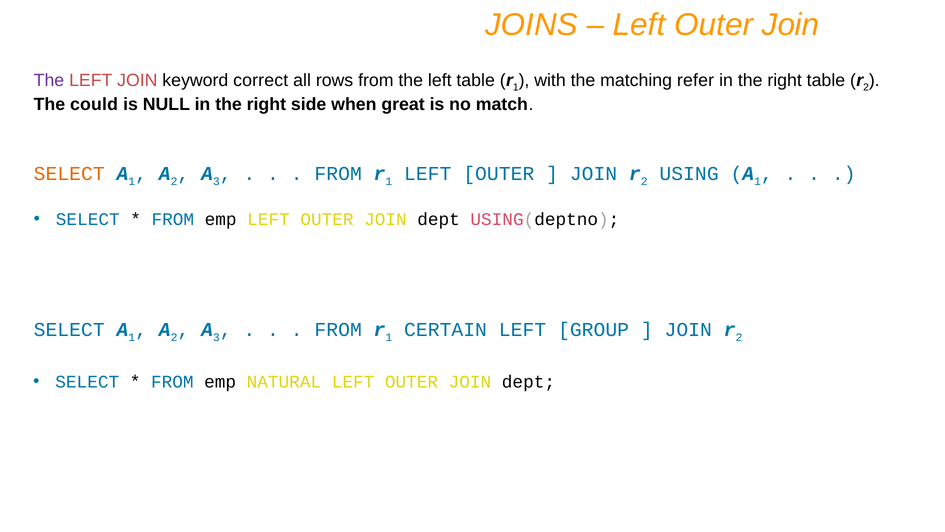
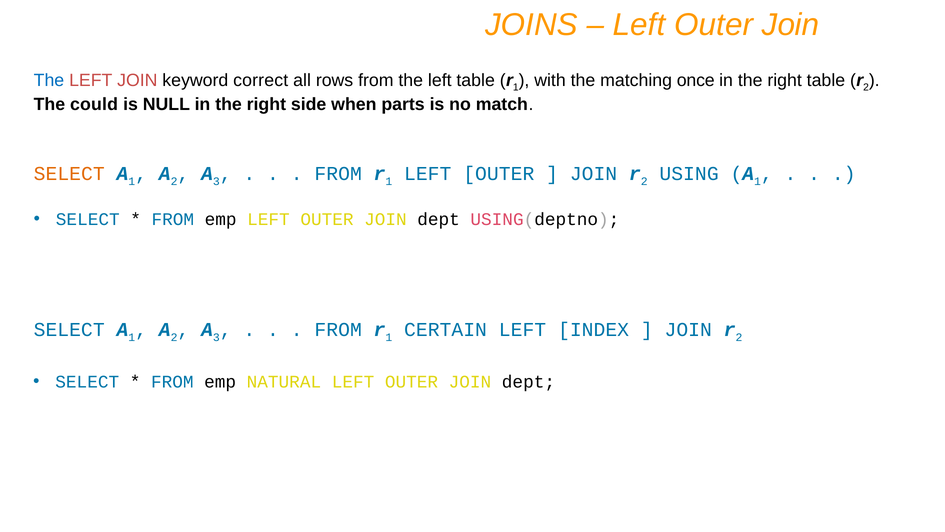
The at (49, 80) colour: purple -> blue
refer: refer -> once
great: great -> parts
GROUP: GROUP -> INDEX
